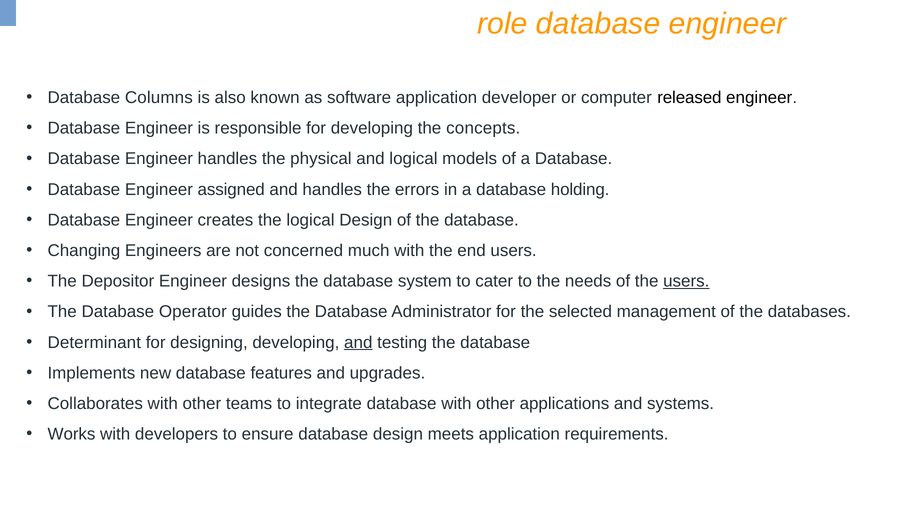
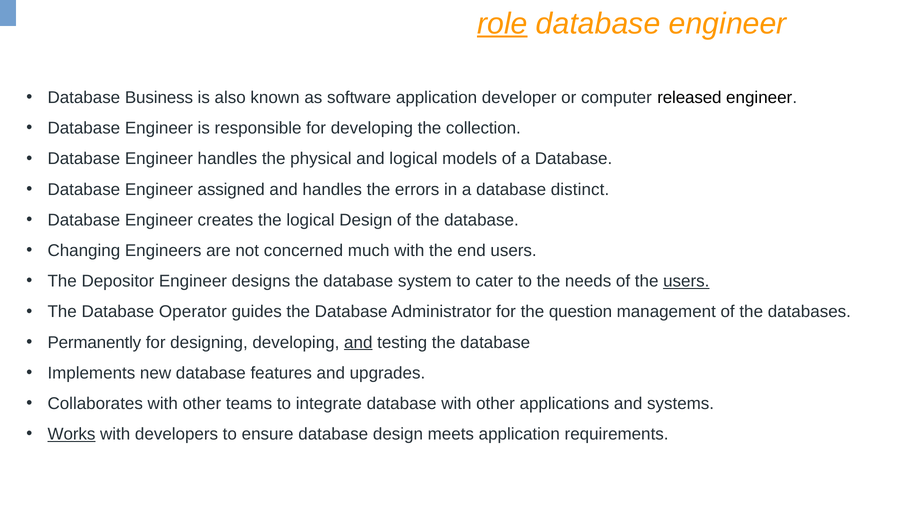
role underline: none -> present
Columns: Columns -> Business
concepts: concepts -> collection
holding: holding -> distinct
selected: selected -> question
Determinant: Determinant -> Permanently
Works underline: none -> present
